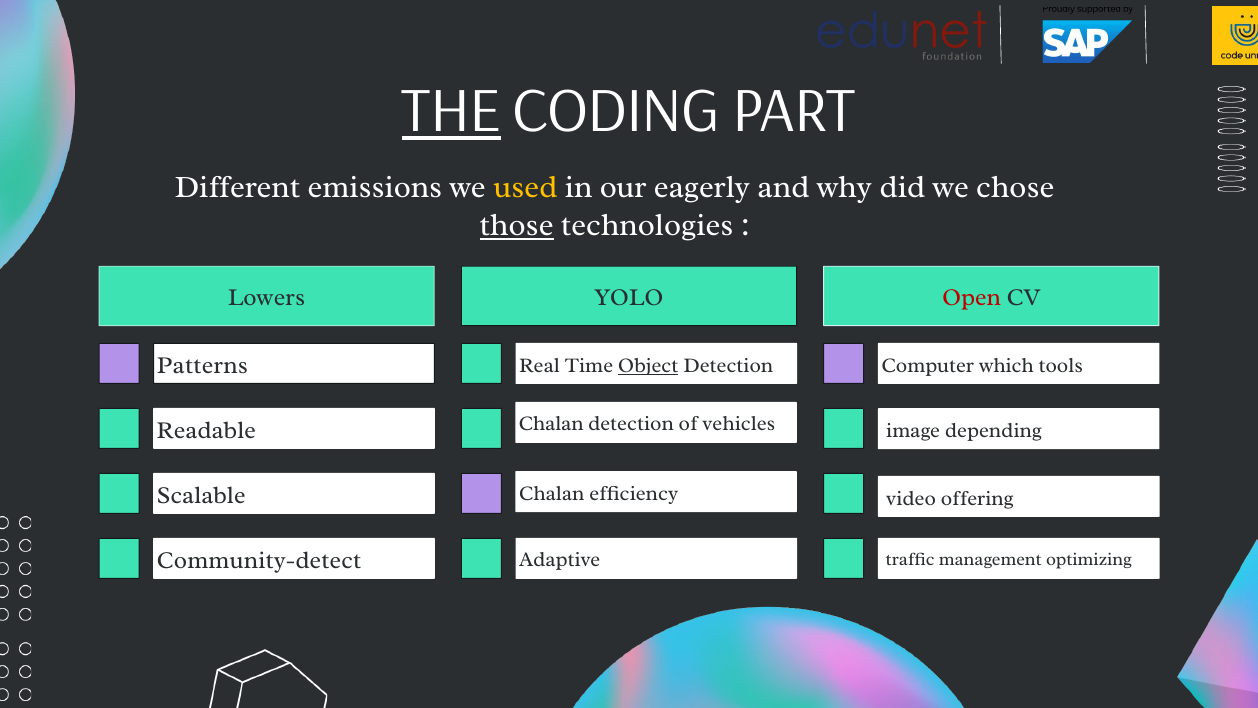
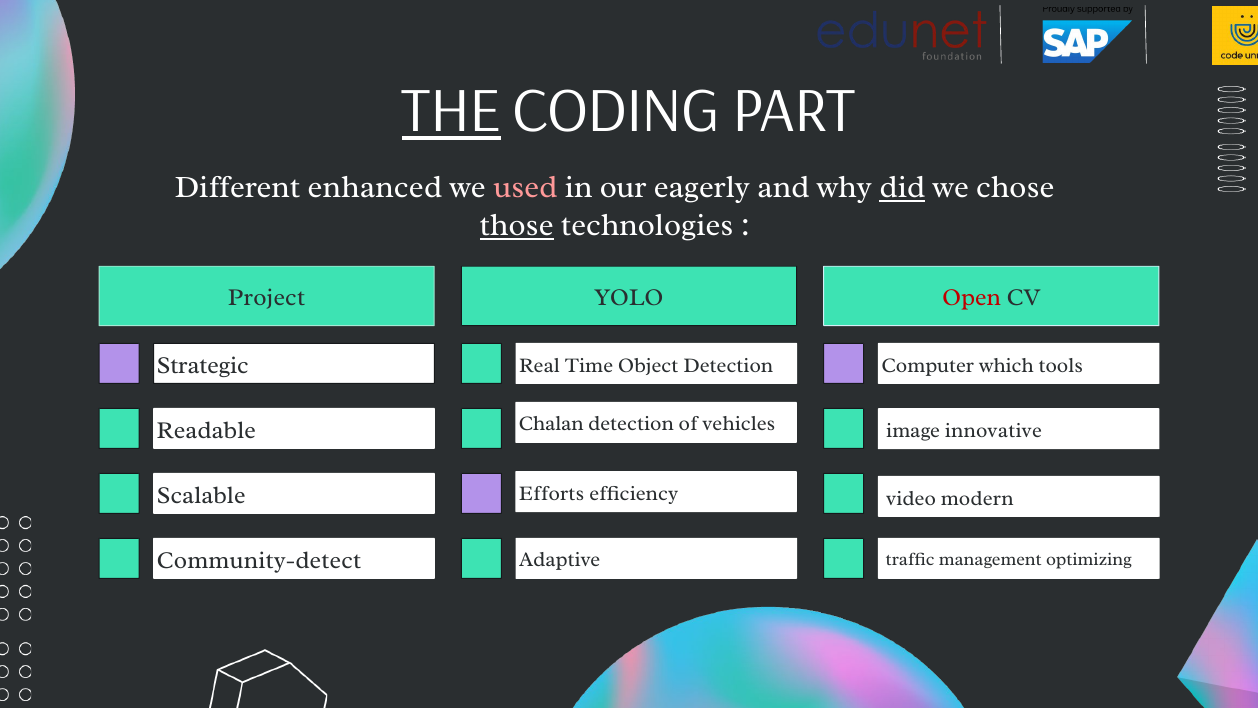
emissions: emissions -> enhanced
used colour: yellow -> pink
did underline: none -> present
Lowers: Lowers -> Project
Patterns: Patterns -> Strategic
Object underline: present -> none
depending: depending -> innovative
Chalan at (552, 493): Chalan -> Efforts
offering: offering -> modern
